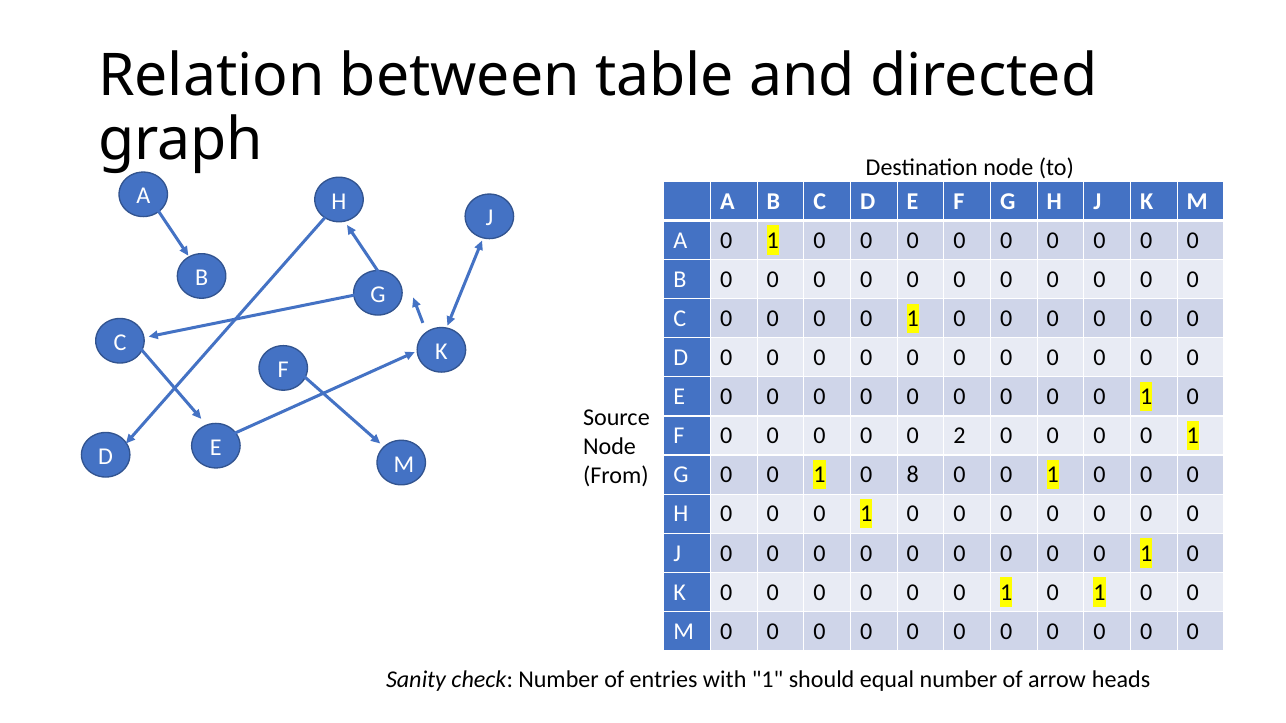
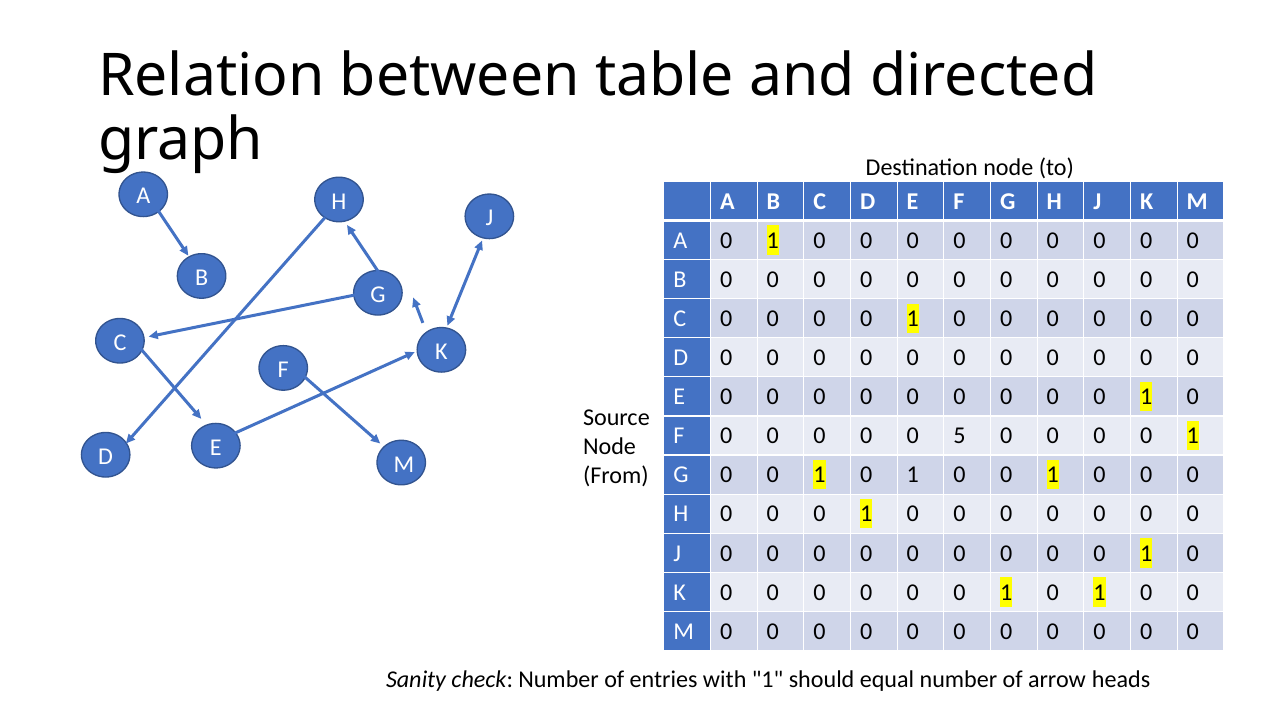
2: 2 -> 5
8 at (913, 475): 8 -> 1
